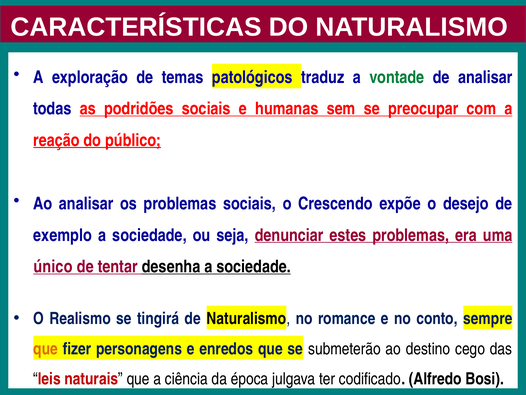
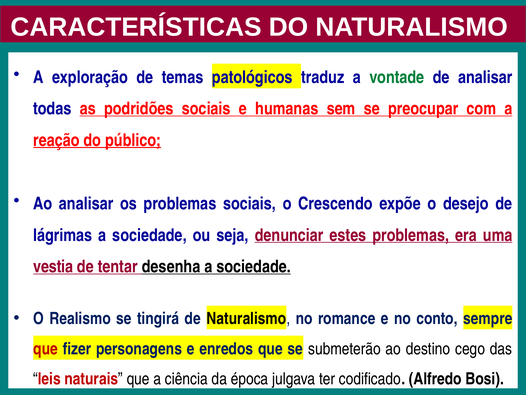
exemplo: exemplo -> lágrimas
único: único -> vestia
que at (46, 348) colour: orange -> red
